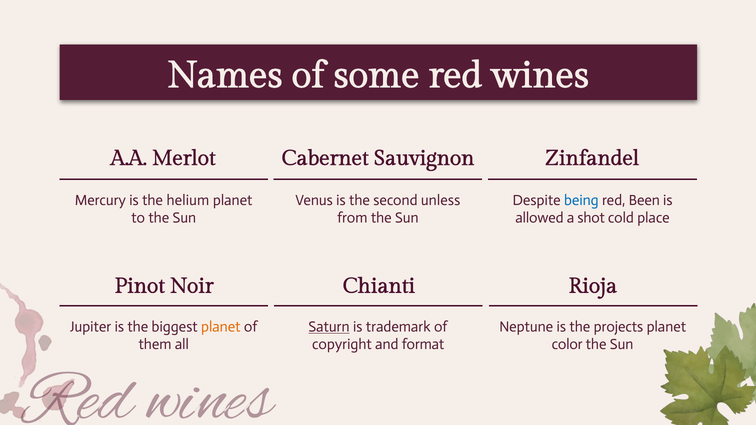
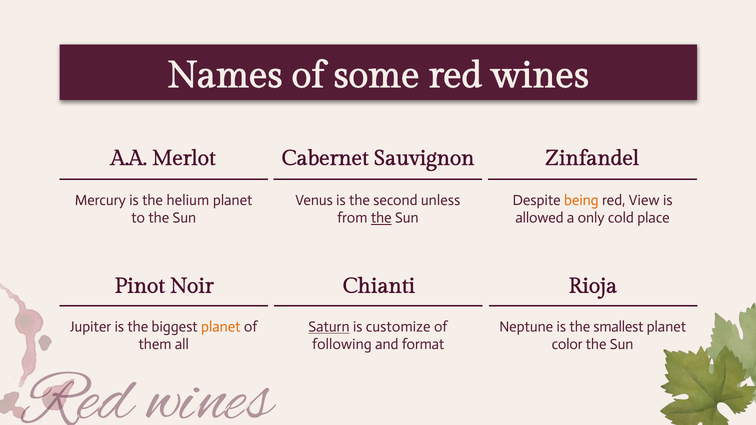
being colour: blue -> orange
Been: Been -> View
the at (381, 218) underline: none -> present
shot: shot -> only
trademark: trademark -> customize
projects: projects -> smallest
copyright: copyright -> following
